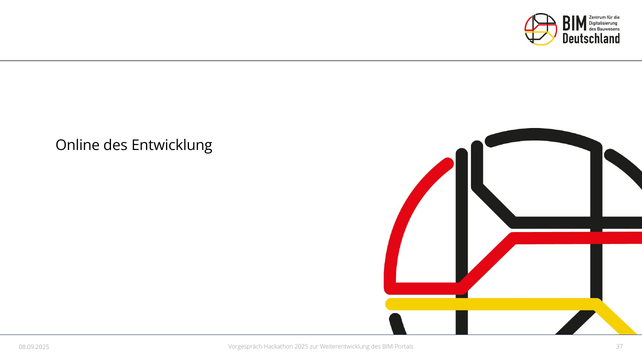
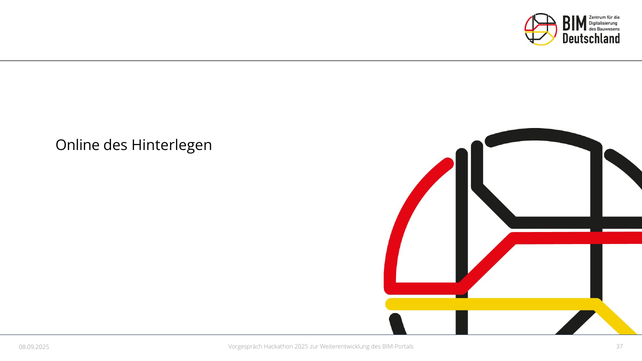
Entwicklung: Entwicklung -> Hinterlegen
